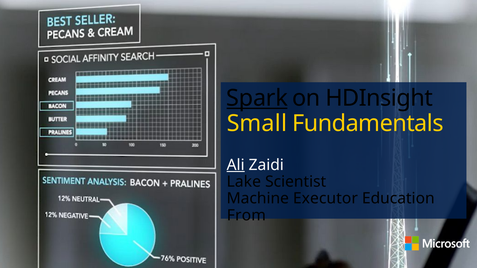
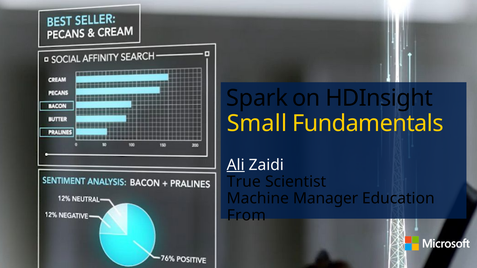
Spark underline: present -> none
Lake: Lake -> True
Executor: Executor -> Manager
